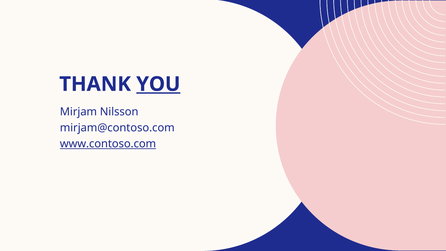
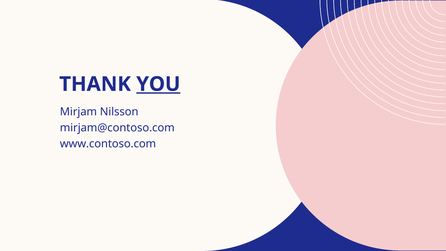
www.contoso.com underline: present -> none
